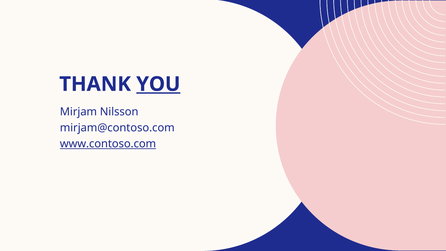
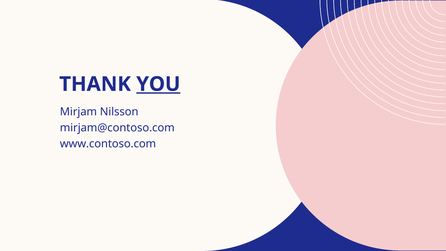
www.contoso.com underline: present -> none
